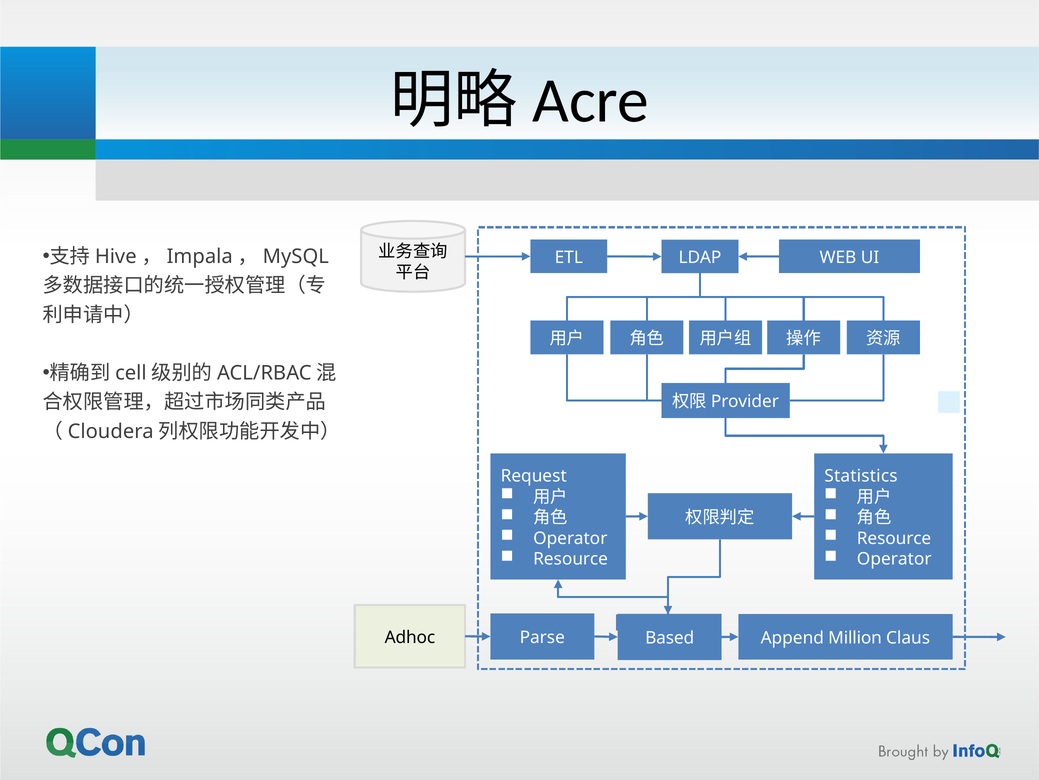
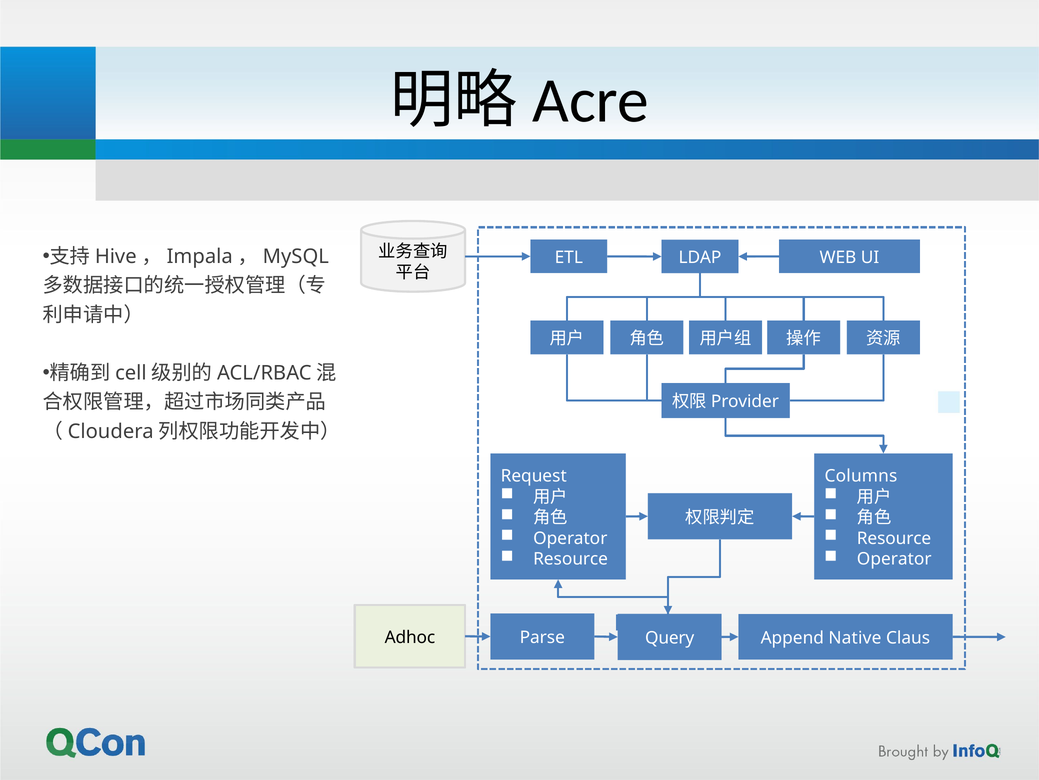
Statistics: Statistics -> Columns
Based: Based -> Query
Million: Million -> Native
